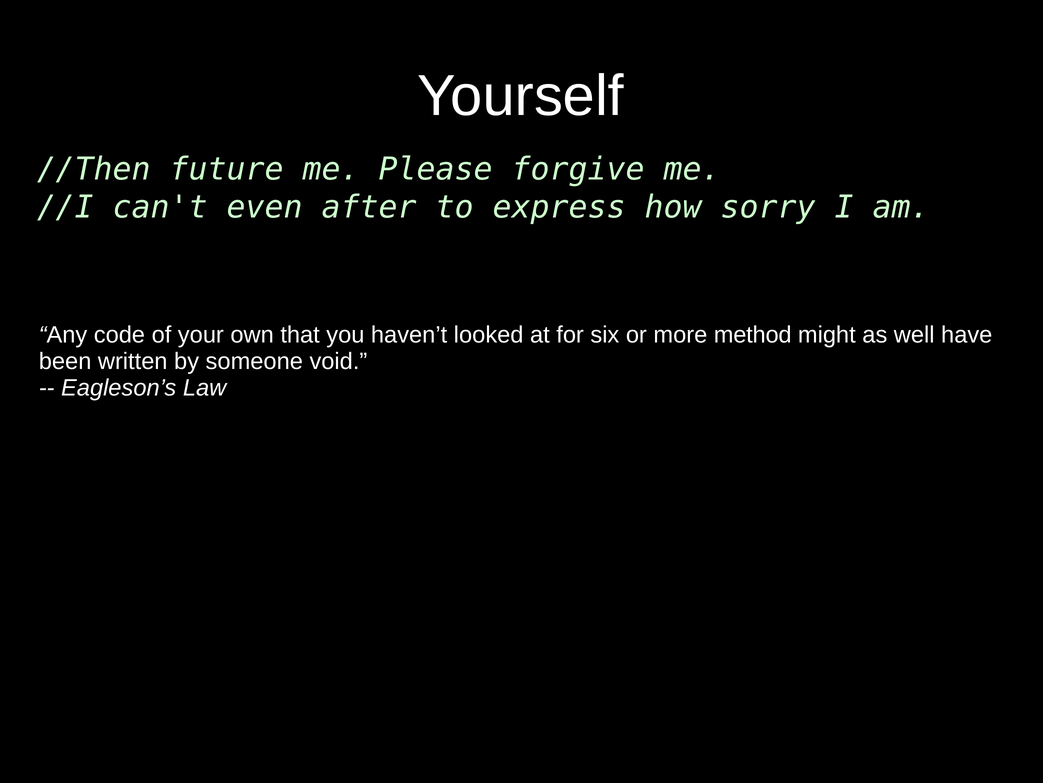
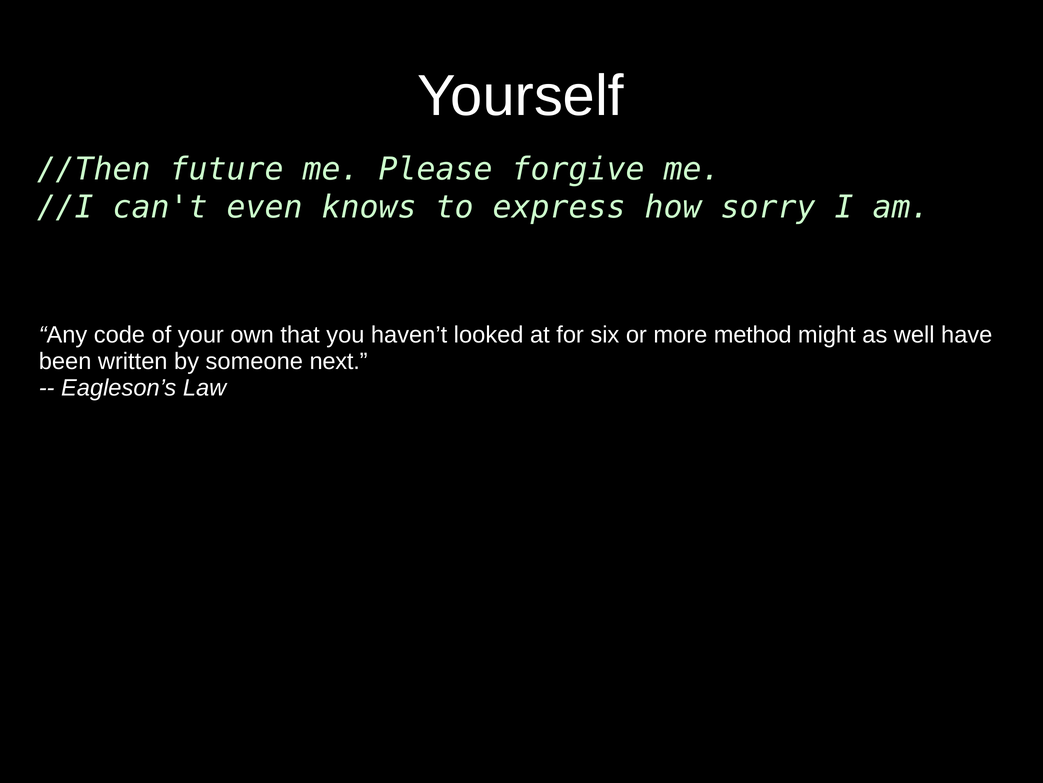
after: after -> knows
void: void -> next
